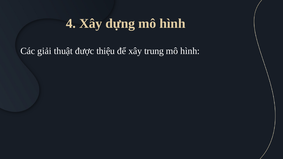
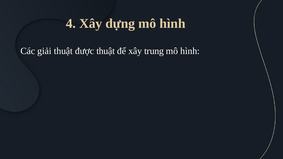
được thiệu: thiệu -> thuật
